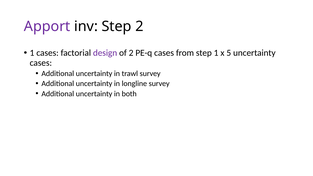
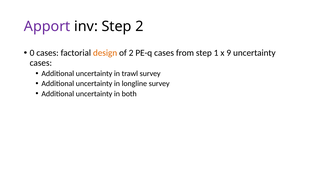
1 at (32, 53): 1 -> 0
design colour: purple -> orange
5: 5 -> 9
